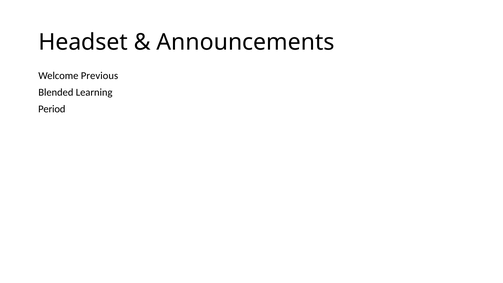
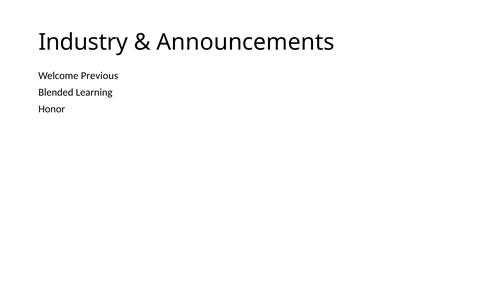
Headset: Headset -> Industry
Period: Period -> Honor
